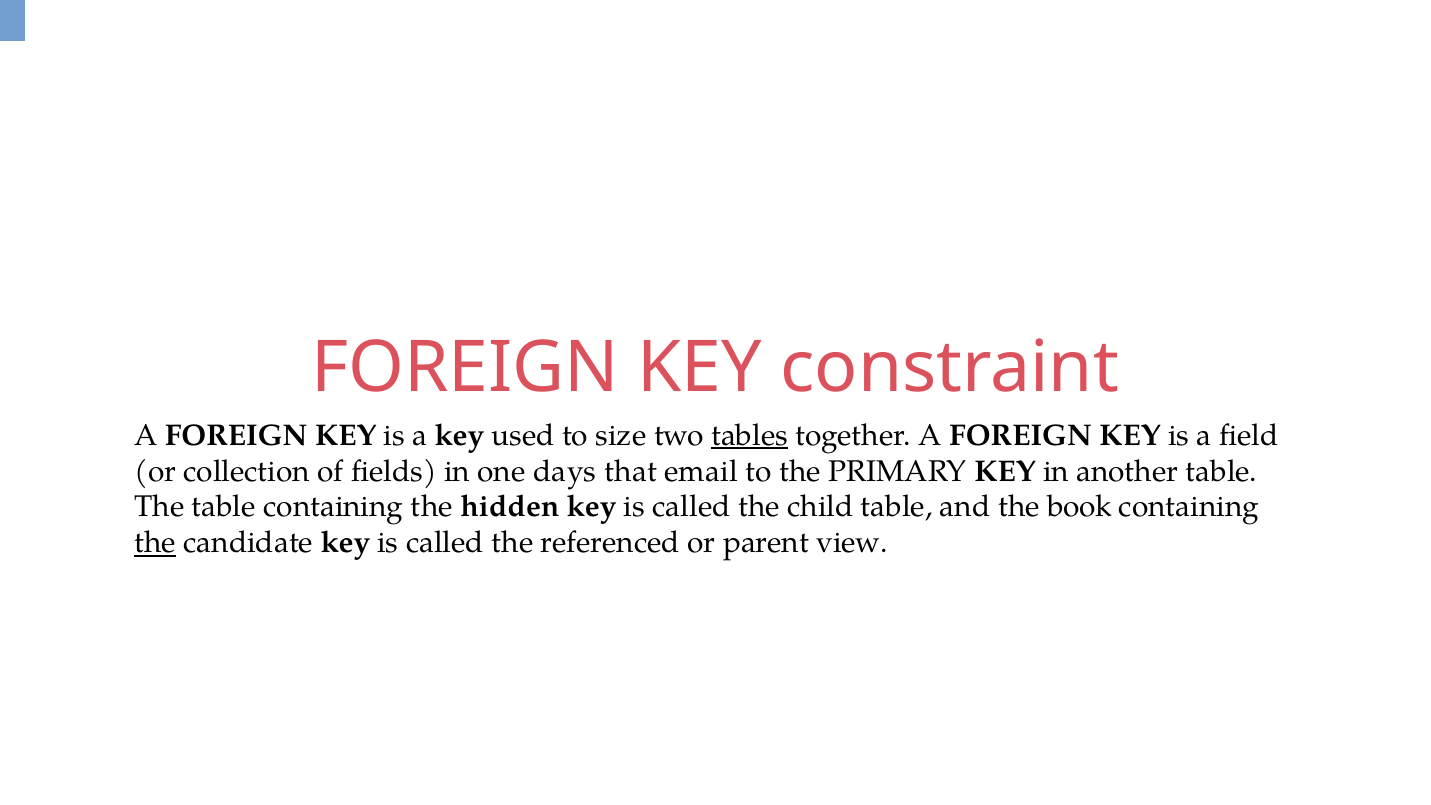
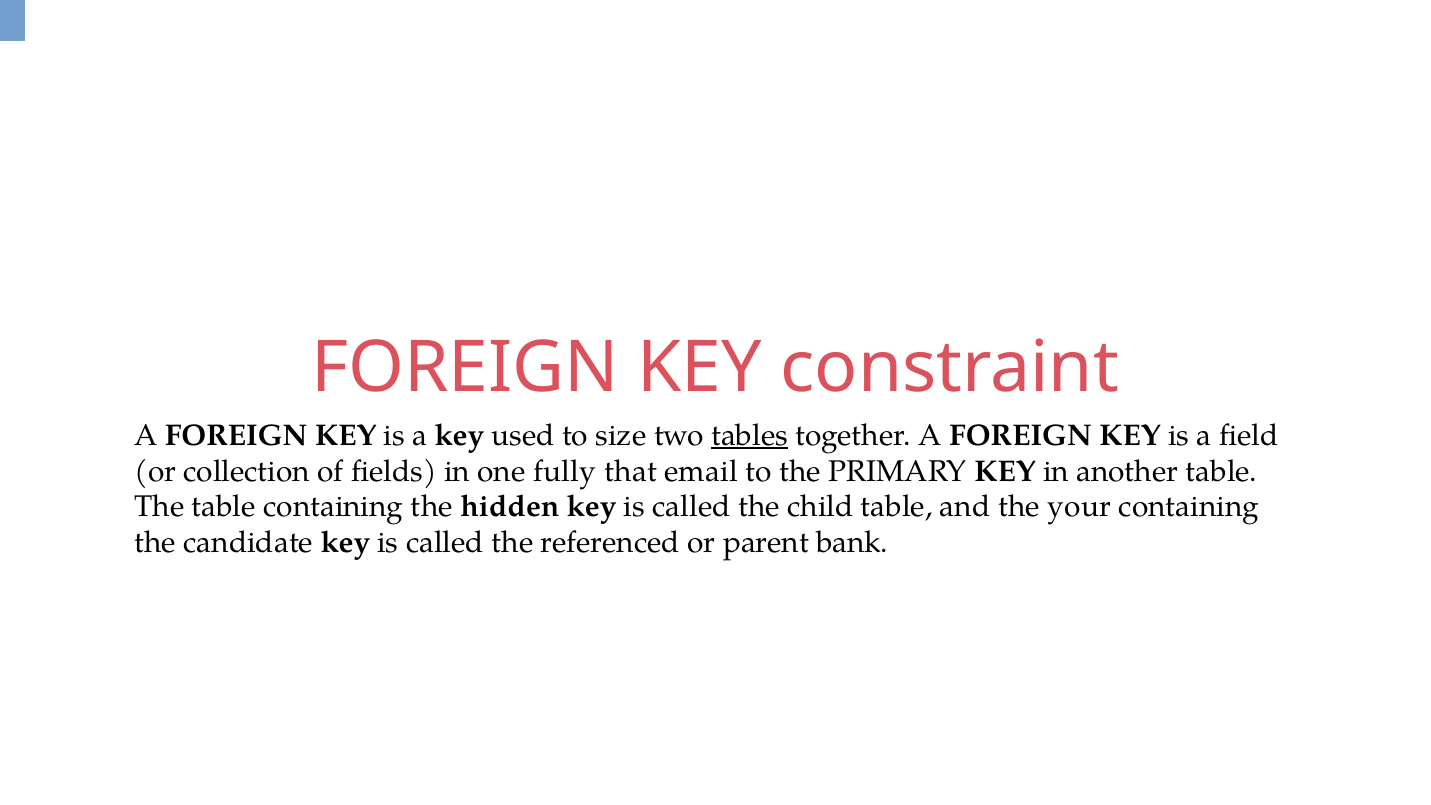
days: days -> fully
book: book -> your
the at (155, 543) underline: present -> none
view: view -> bank
